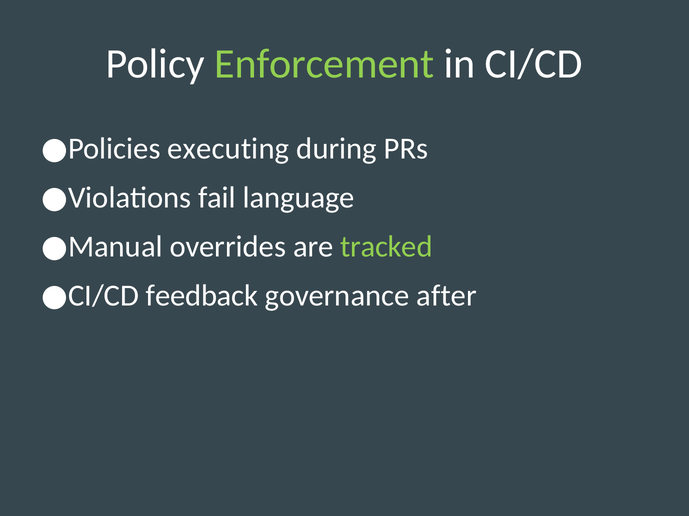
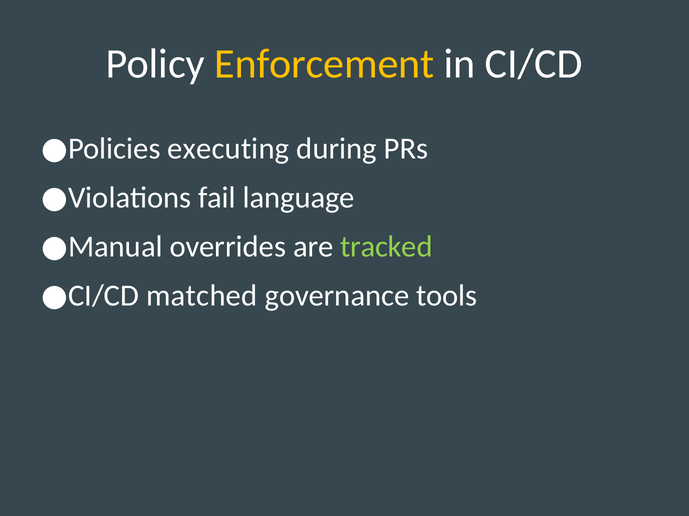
Enforcement colour: light green -> yellow
feedback: feedback -> matched
after: after -> tools
